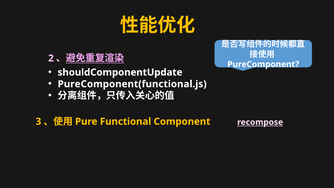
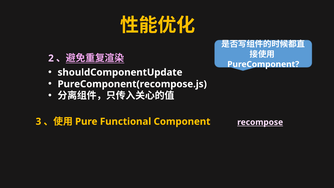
PureComponent(functional.js: PureComponent(functional.js -> PureComponent(recompose.js
